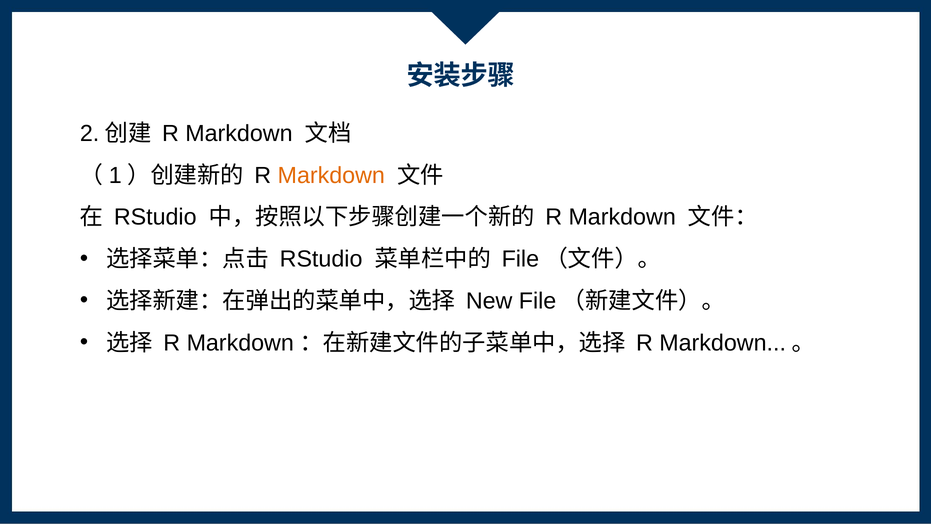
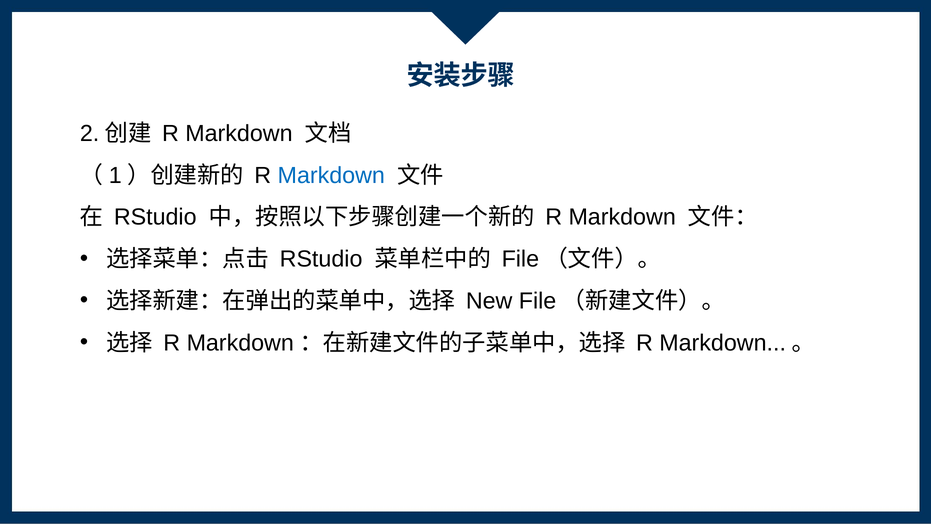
Markdown at (331, 175) colour: orange -> blue
